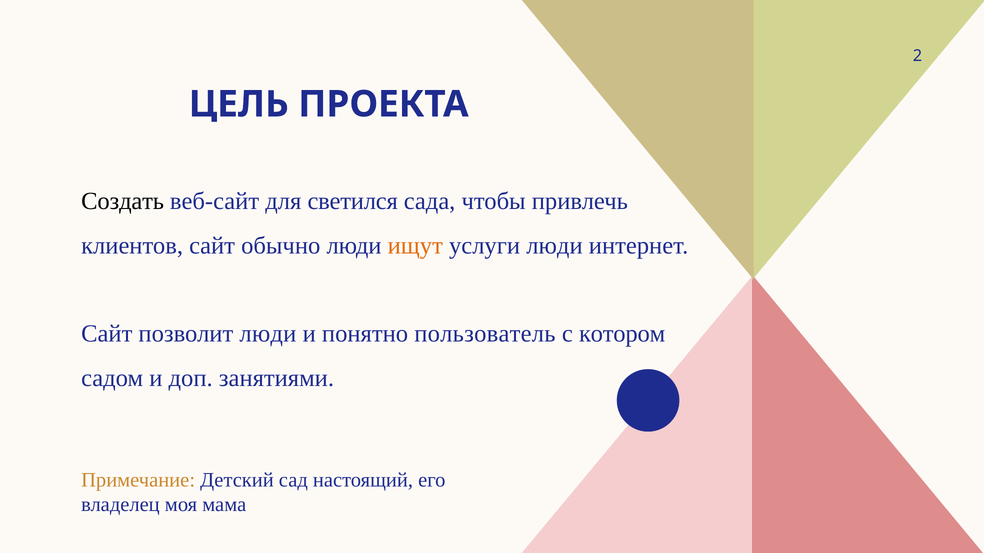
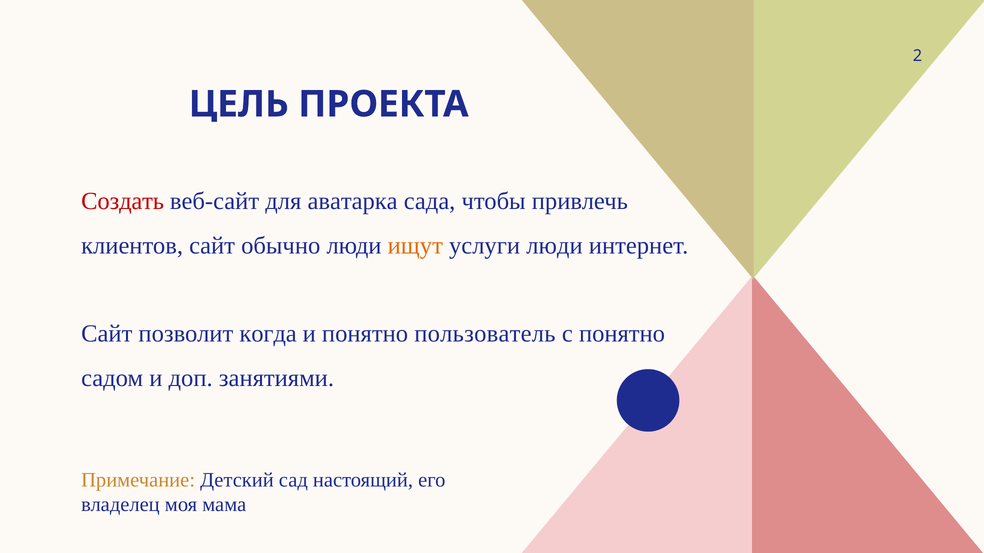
Создать colour: black -> red
светился: светился -> аватарка
позволит люди: люди -> когда
с котором: котором -> понятно
